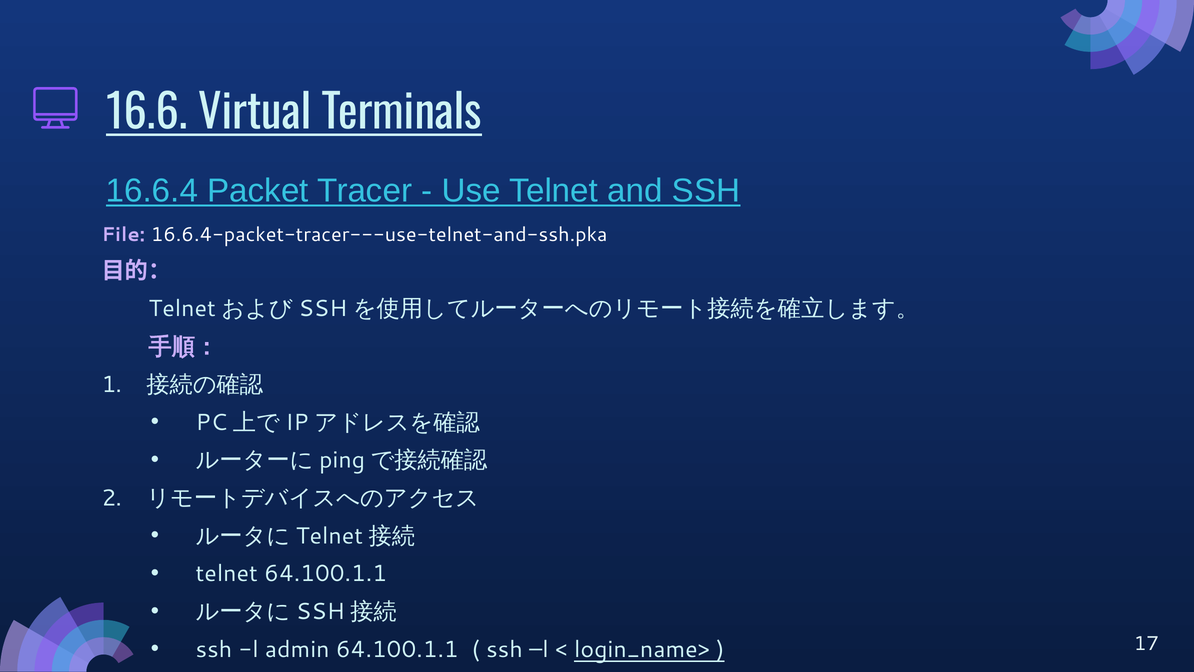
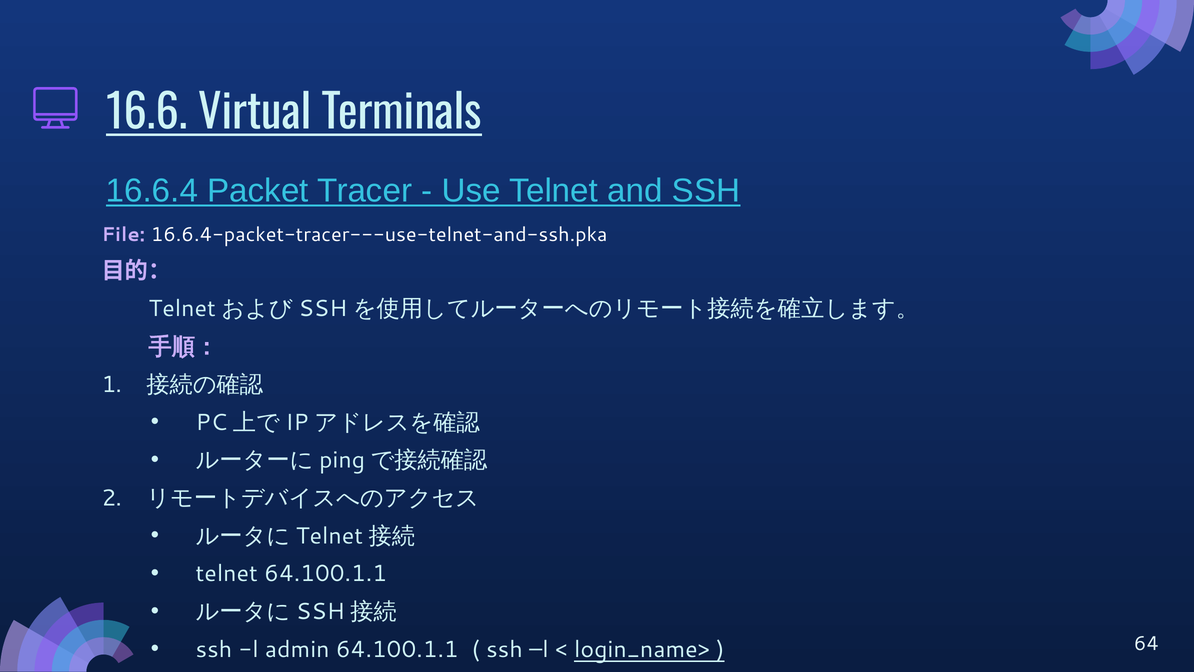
17: 17 -> 64
